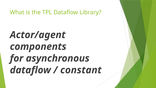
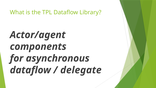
constant: constant -> delegate
